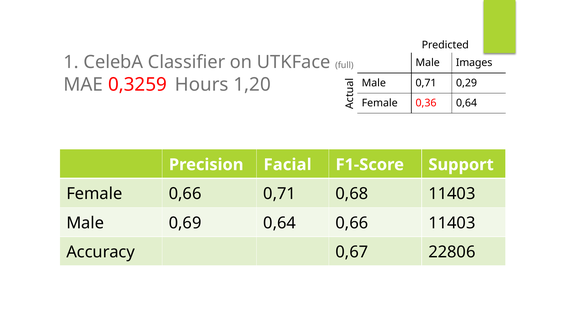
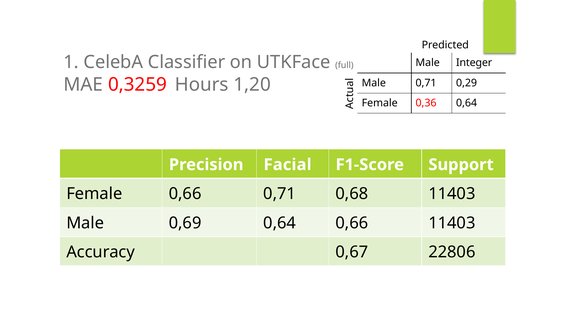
Images: Images -> Integer
